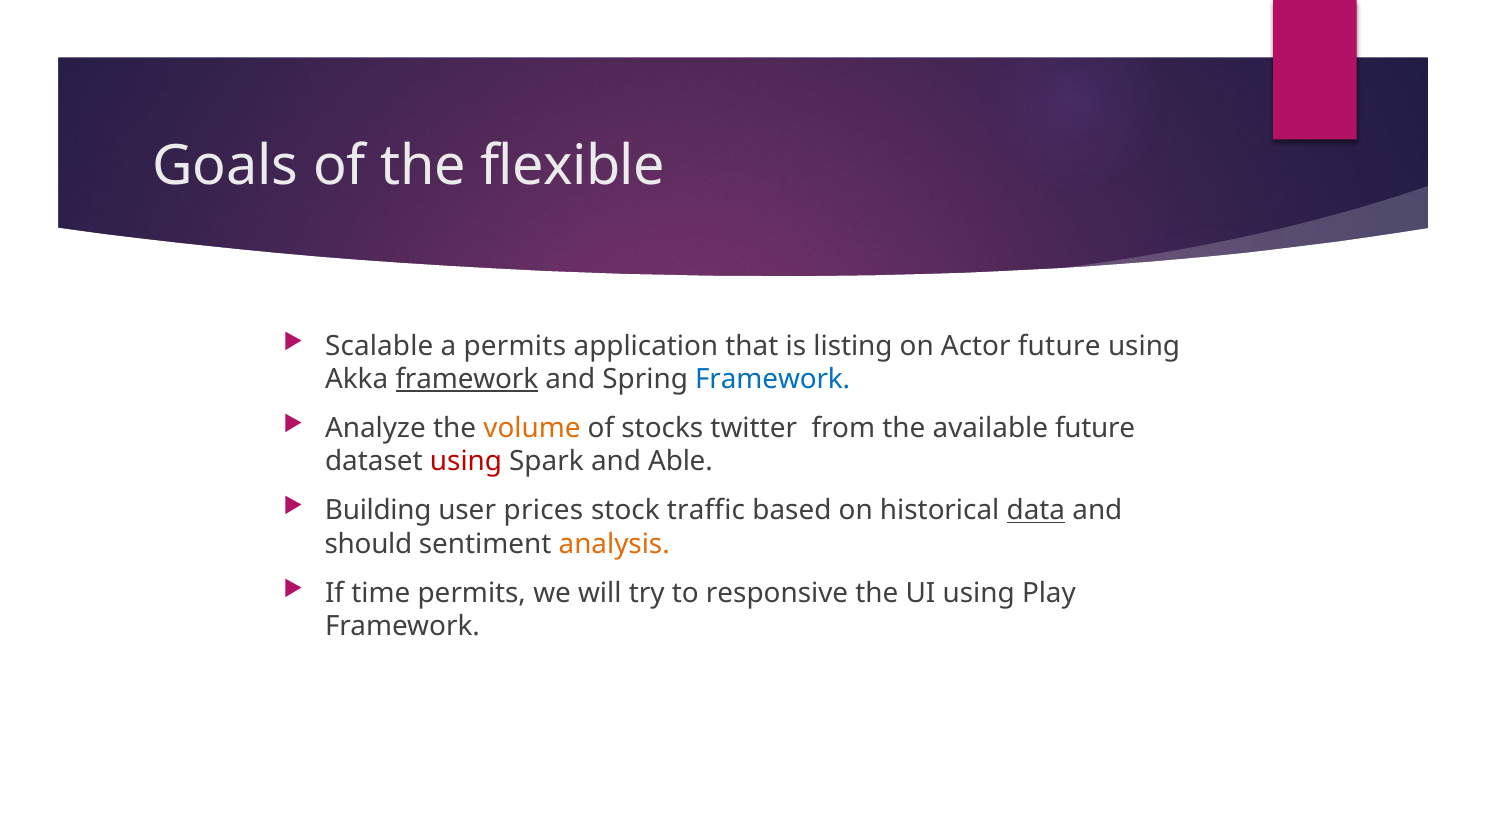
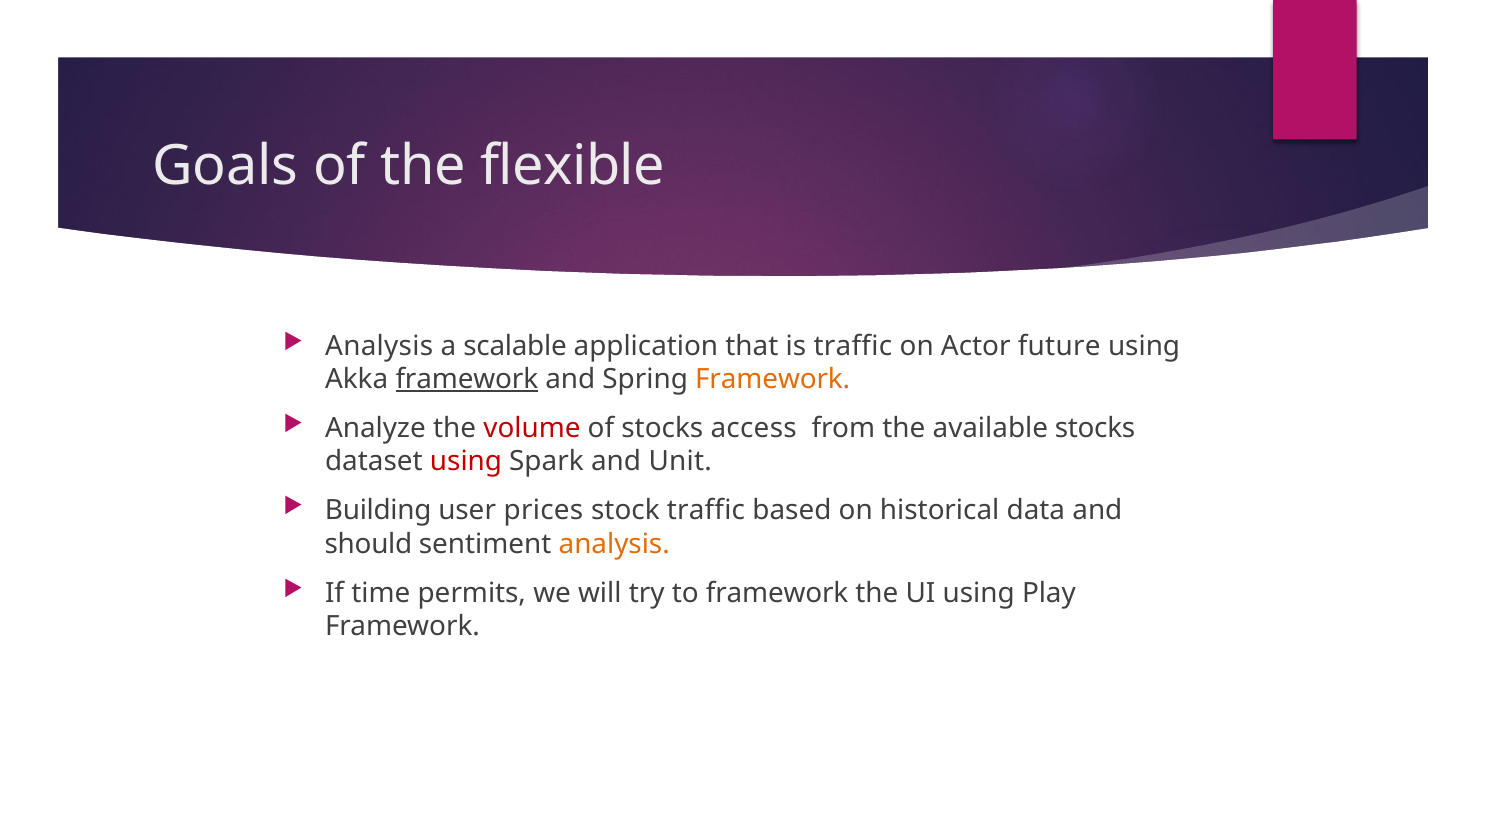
Scalable at (379, 346): Scalable -> Analysis
a permits: permits -> scalable
is listing: listing -> traffic
Framework at (773, 379) colour: blue -> orange
volume colour: orange -> red
twitter: twitter -> access
available future: future -> stocks
Able: Able -> Unit
data underline: present -> none
to responsive: responsive -> framework
